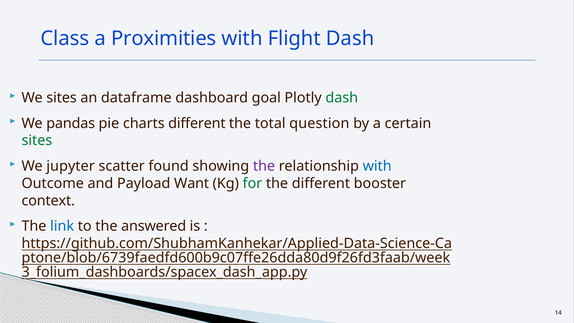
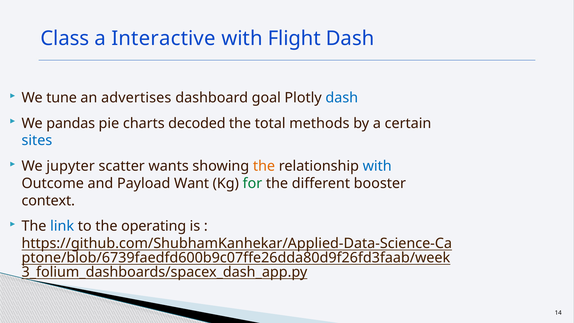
Proximities: Proximities -> Interactive
We sites: sites -> tune
dataframe: dataframe -> advertises
dash at (342, 98) colour: green -> blue
charts different: different -> decoded
question: question -> methods
sites at (37, 141) colour: green -> blue
found: found -> wants
the at (264, 166) colour: purple -> orange
answered: answered -> operating
